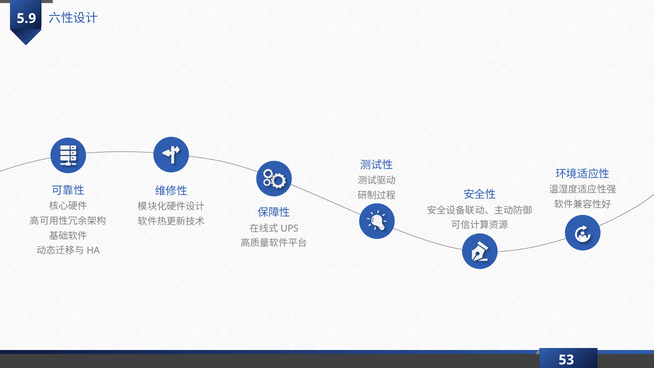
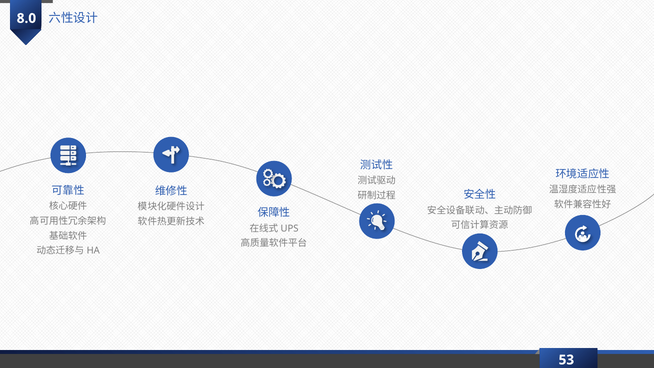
5.9: 5.9 -> 8.0
